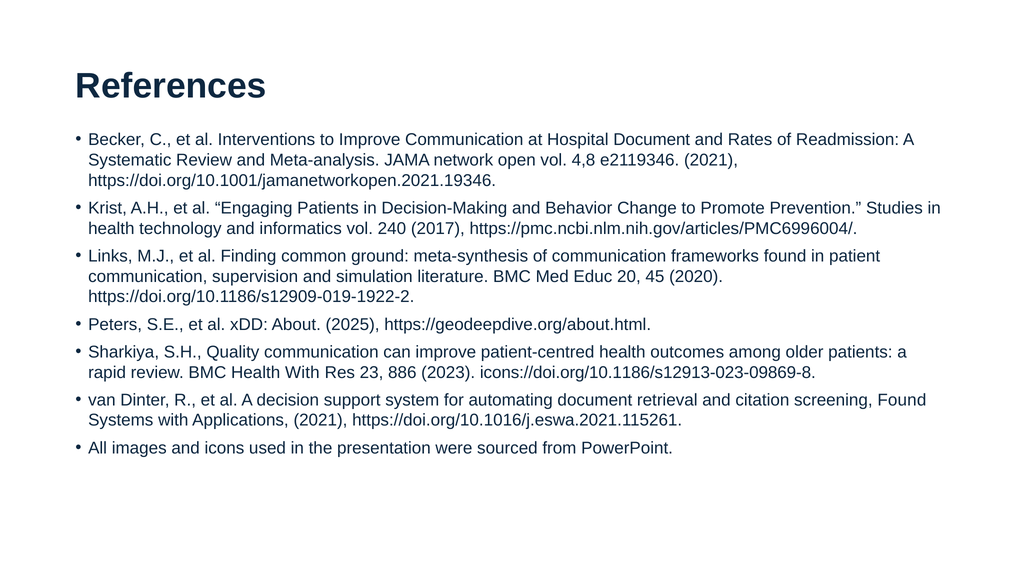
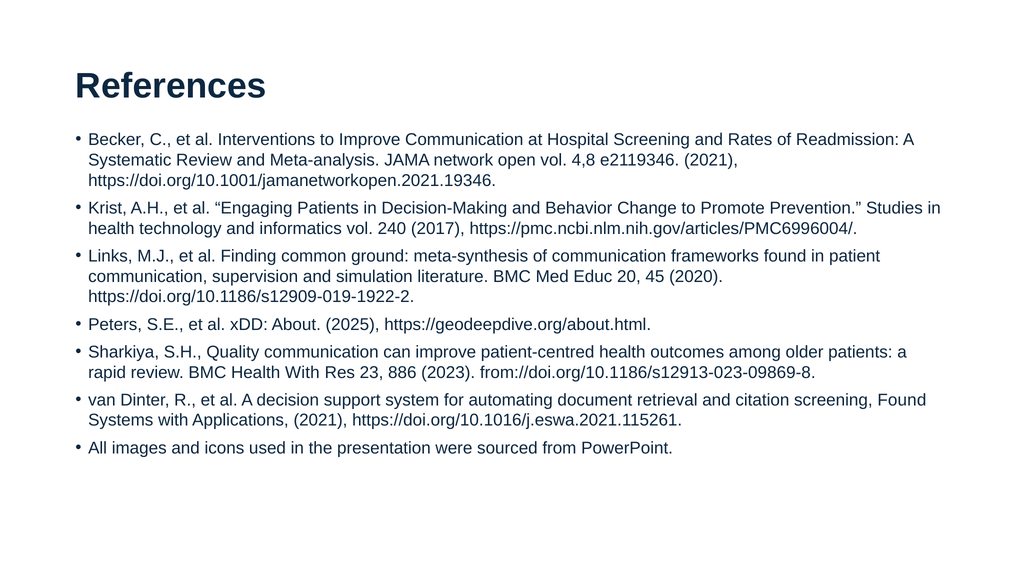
Hospital Document: Document -> Screening
icons://doi.org/10.1186/s12913-023-09869-8: icons://doi.org/10.1186/s12913-023-09869-8 -> from://doi.org/10.1186/s12913-023-09869-8
